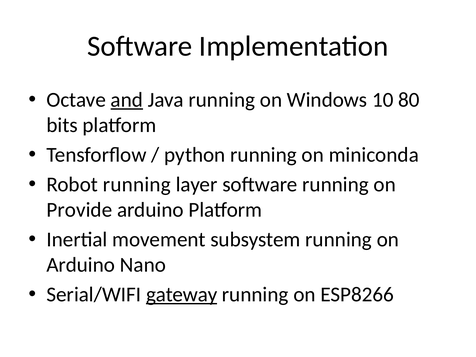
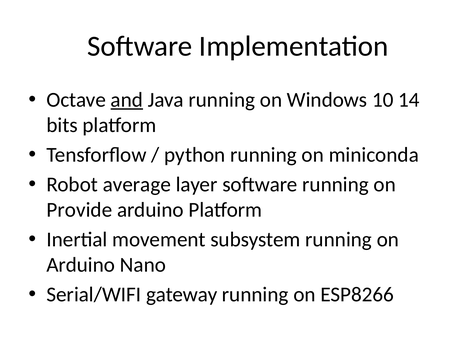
80: 80 -> 14
Robot running: running -> average
gateway underline: present -> none
